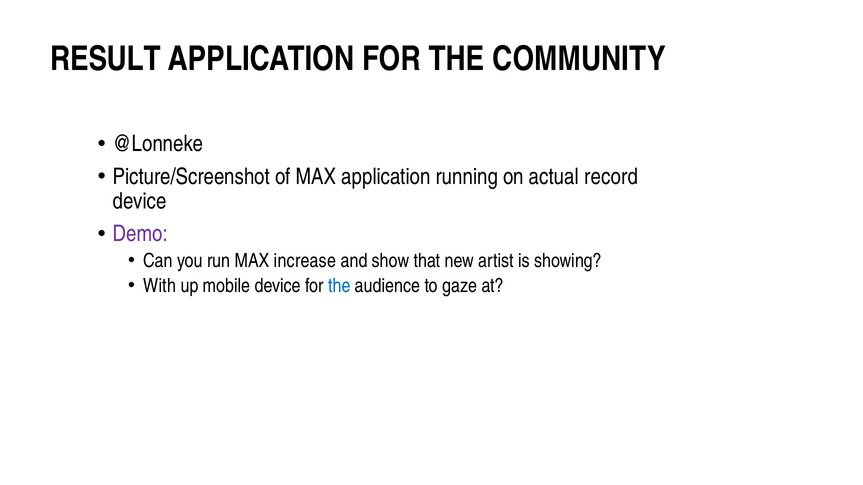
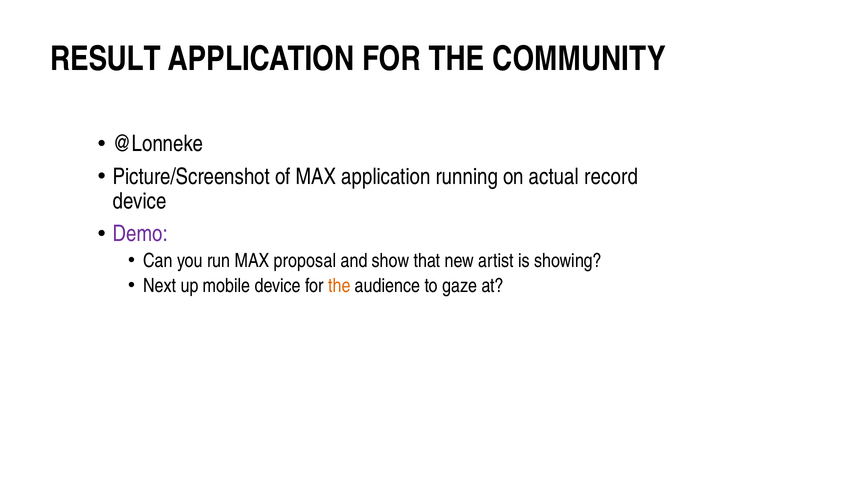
increase: increase -> proposal
With: With -> Next
the at (339, 286) colour: blue -> orange
